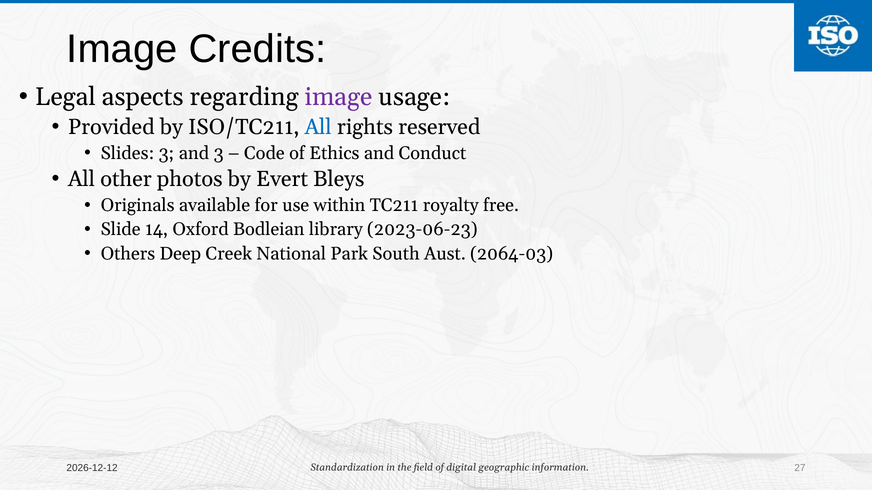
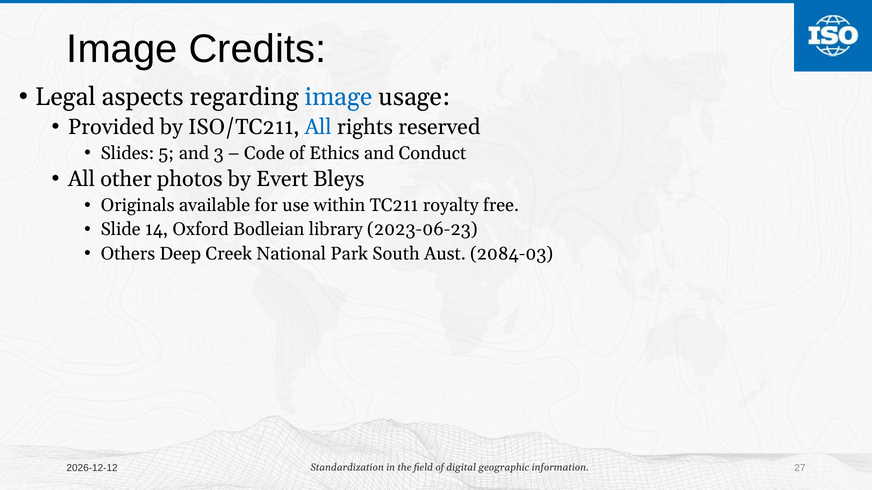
image at (338, 97) colour: purple -> blue
Slides 3: 3 -> 5
2064-03: 2064-03 -> 2084-03
